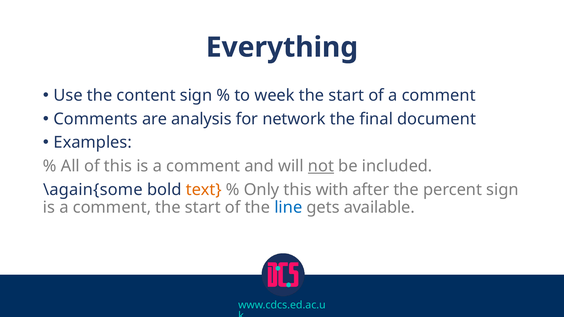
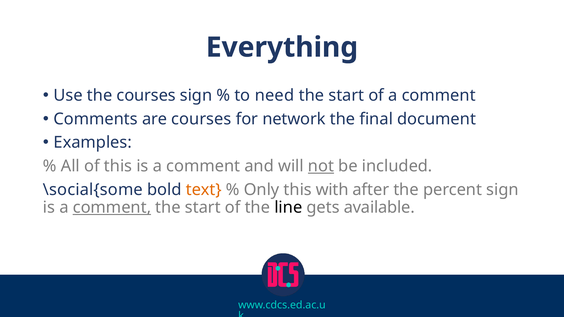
the content: content -> courses
week: week -> need
are analysis: analysis -> courses
\again{some: \again{some -> \social{some
comment at (112, 208) underline: none -> present
line colour: blue -> black
